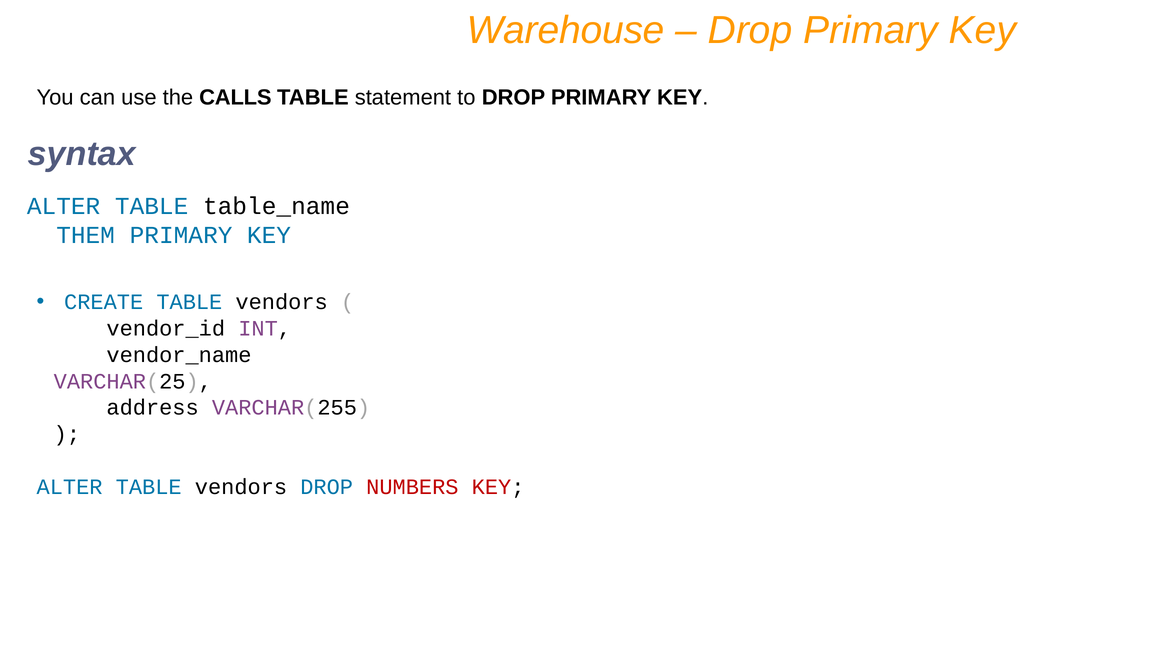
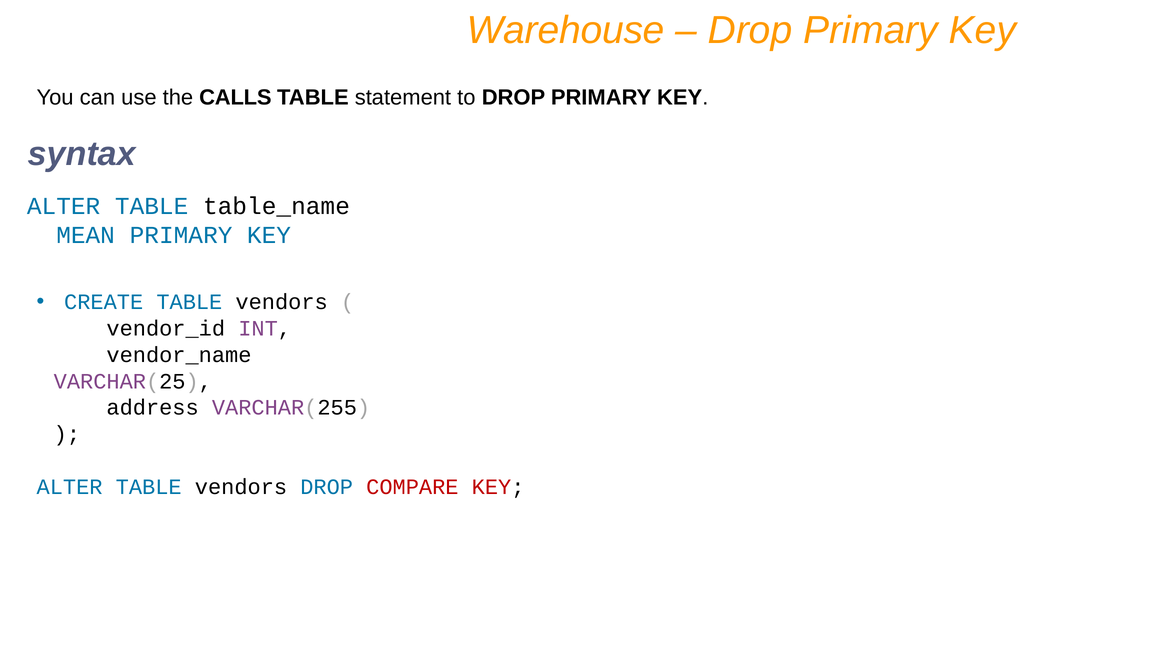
THEM: THEM -> MEAN
NUMBERS: NUMBERS -> COMPARE
